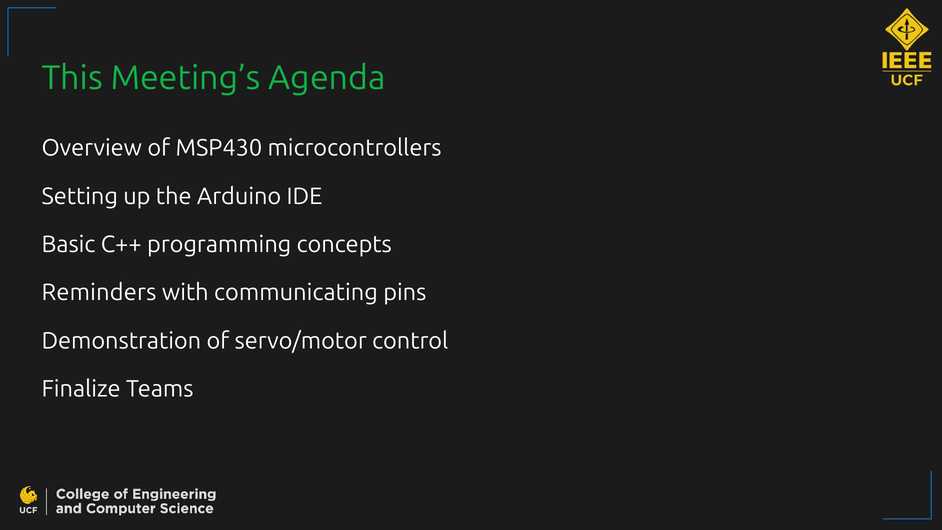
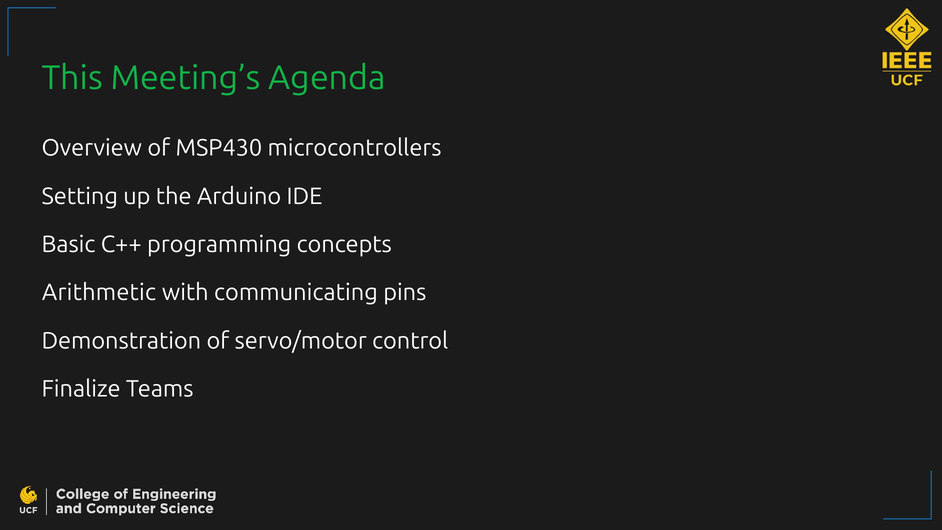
Reminders: Reminders -> Arithmetic
